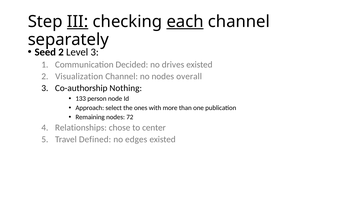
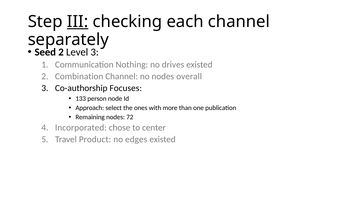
each underline: present -> none
Decided: Decided -> Nothing
Visualization: Visualization -> Combination
Nothing: Nothing -> Focuses
Relationships: Relationships -> Incorporated
Defined: Defined -> Product
